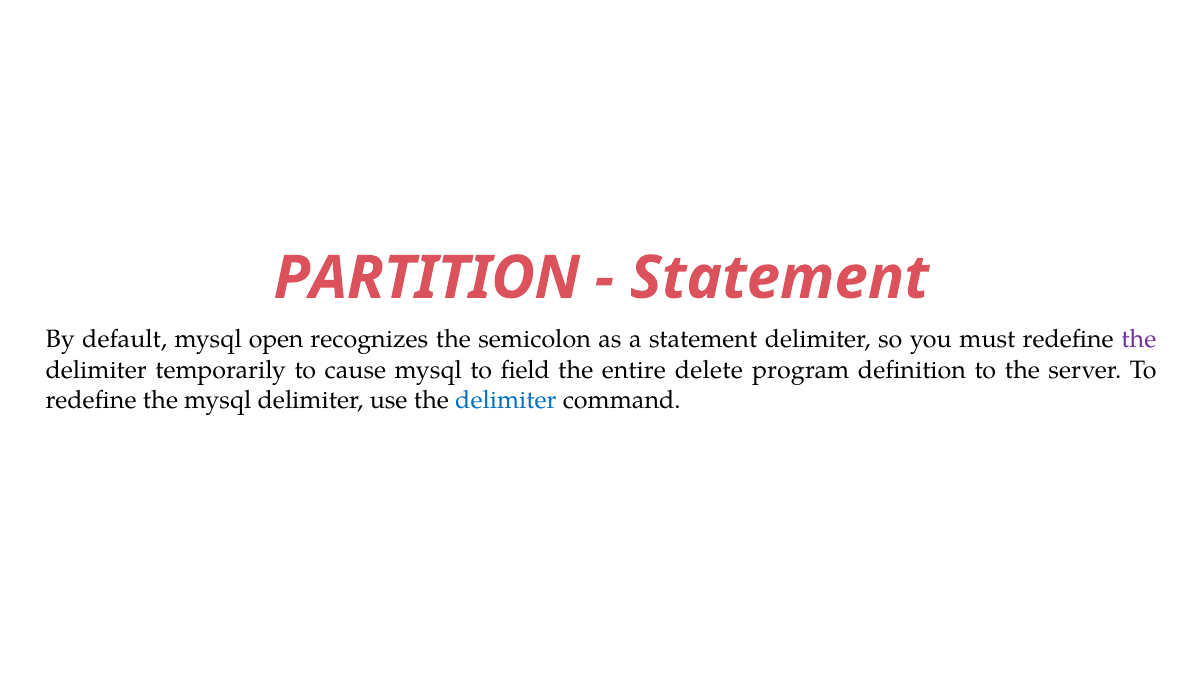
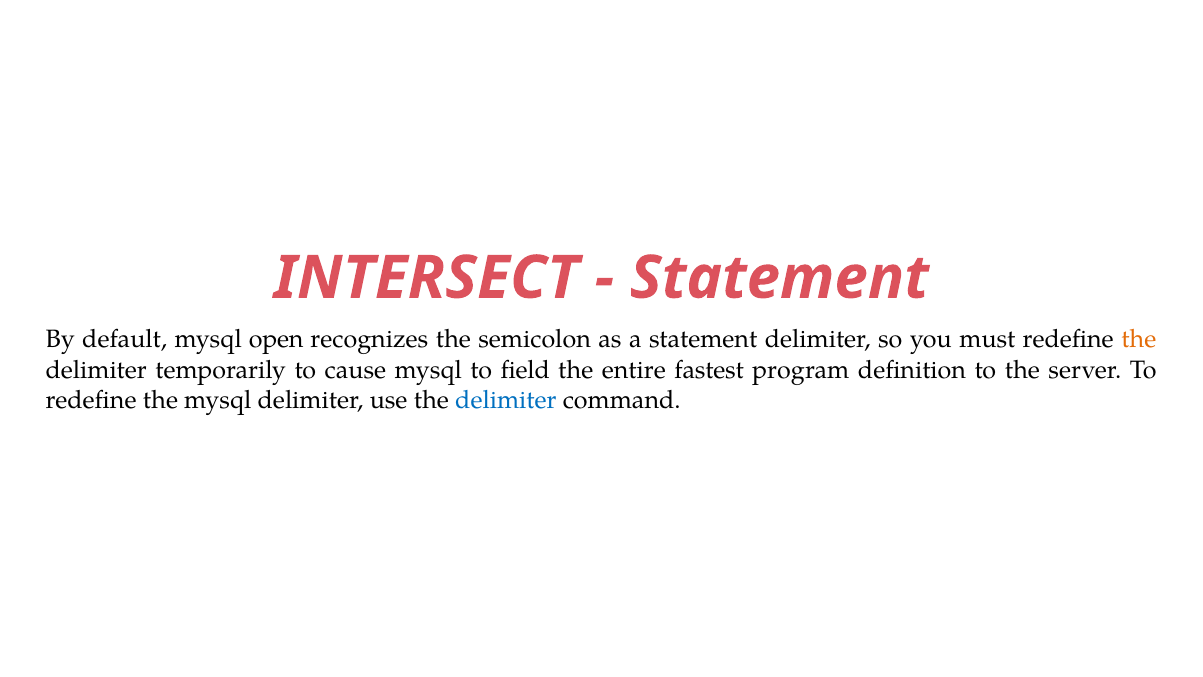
PARTITION: PARTITION -> INTERSECT
the at (1139, 340) colour: purple -> orange
delete: delete -> fastest
